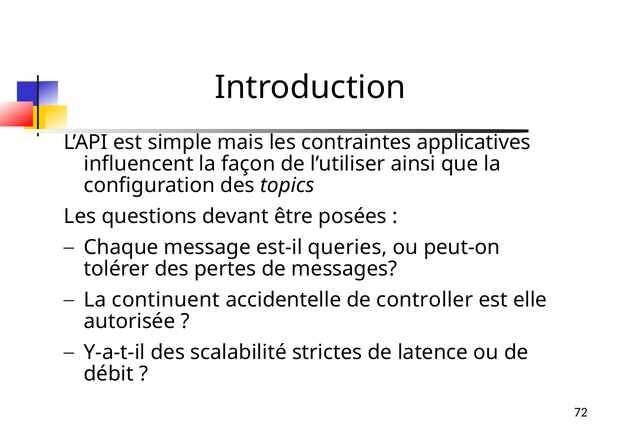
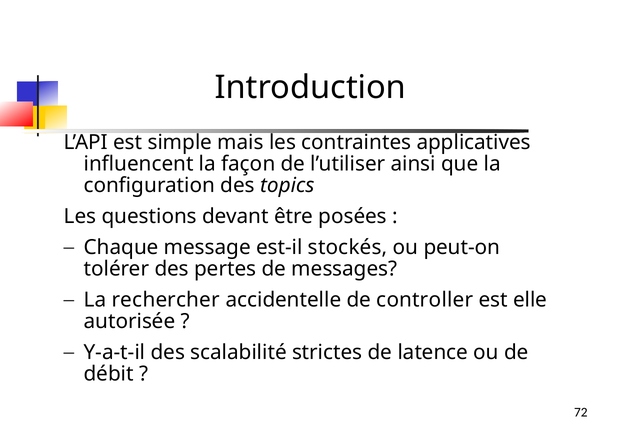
queries: queries -> stockés
continuent: continuent -> rechercher
